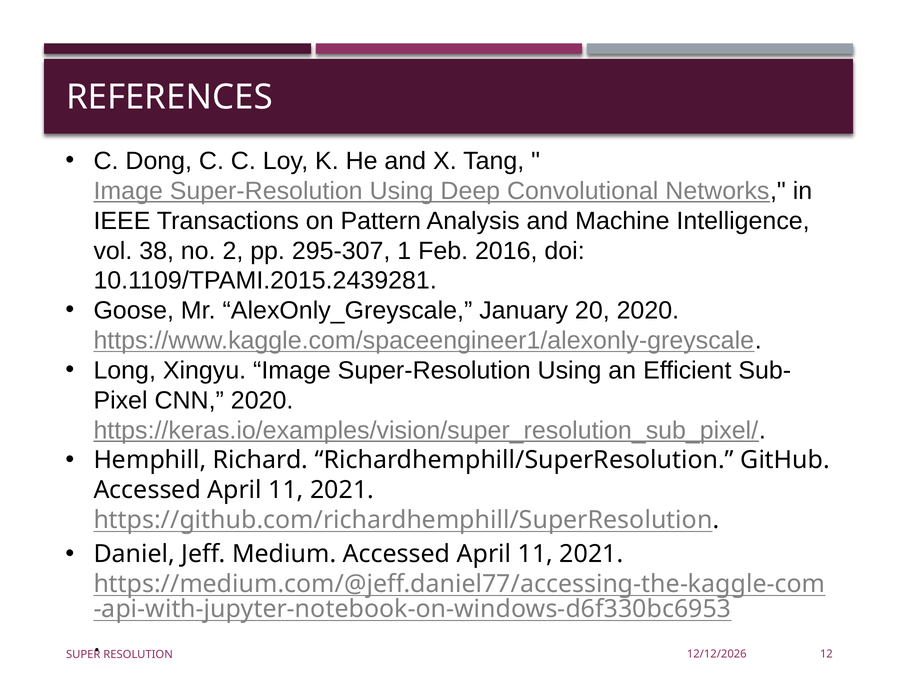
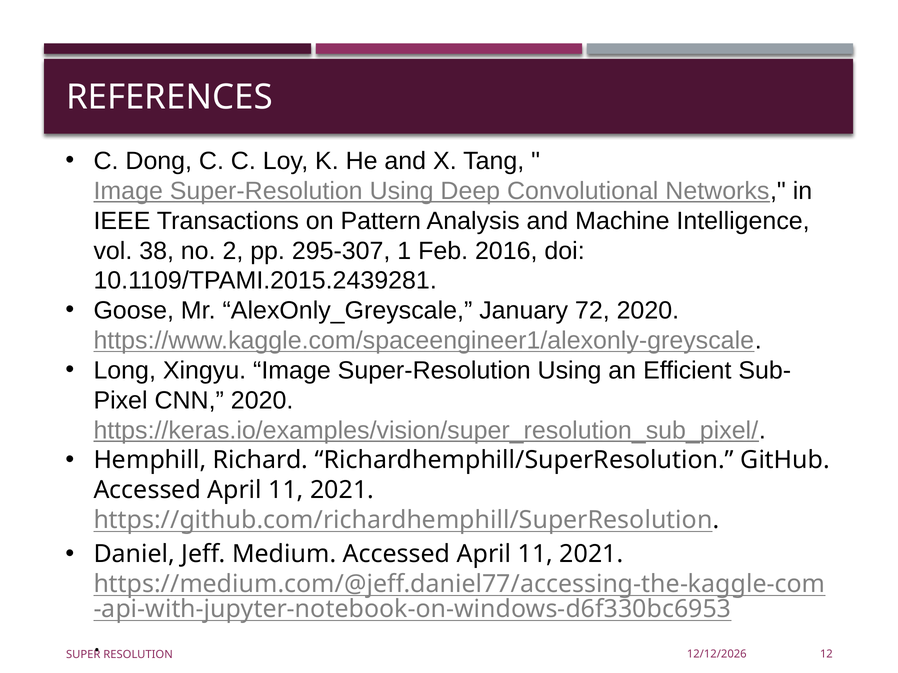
20: 20 -> 72
